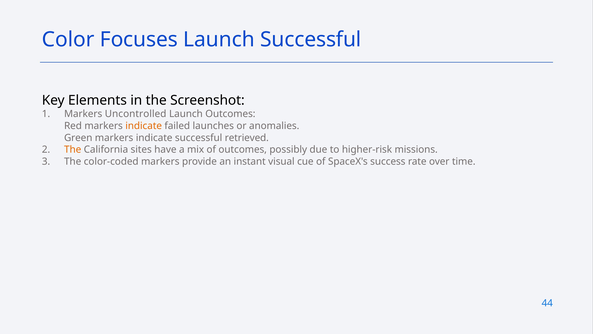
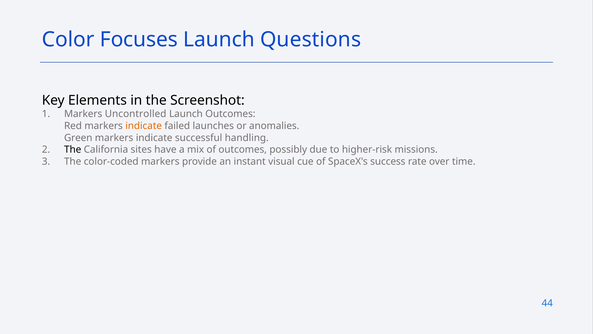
Launch Successful: Successful -> Questions
retrieved: retrieved -> handling
The at (73, 149) colour: orange -> black
